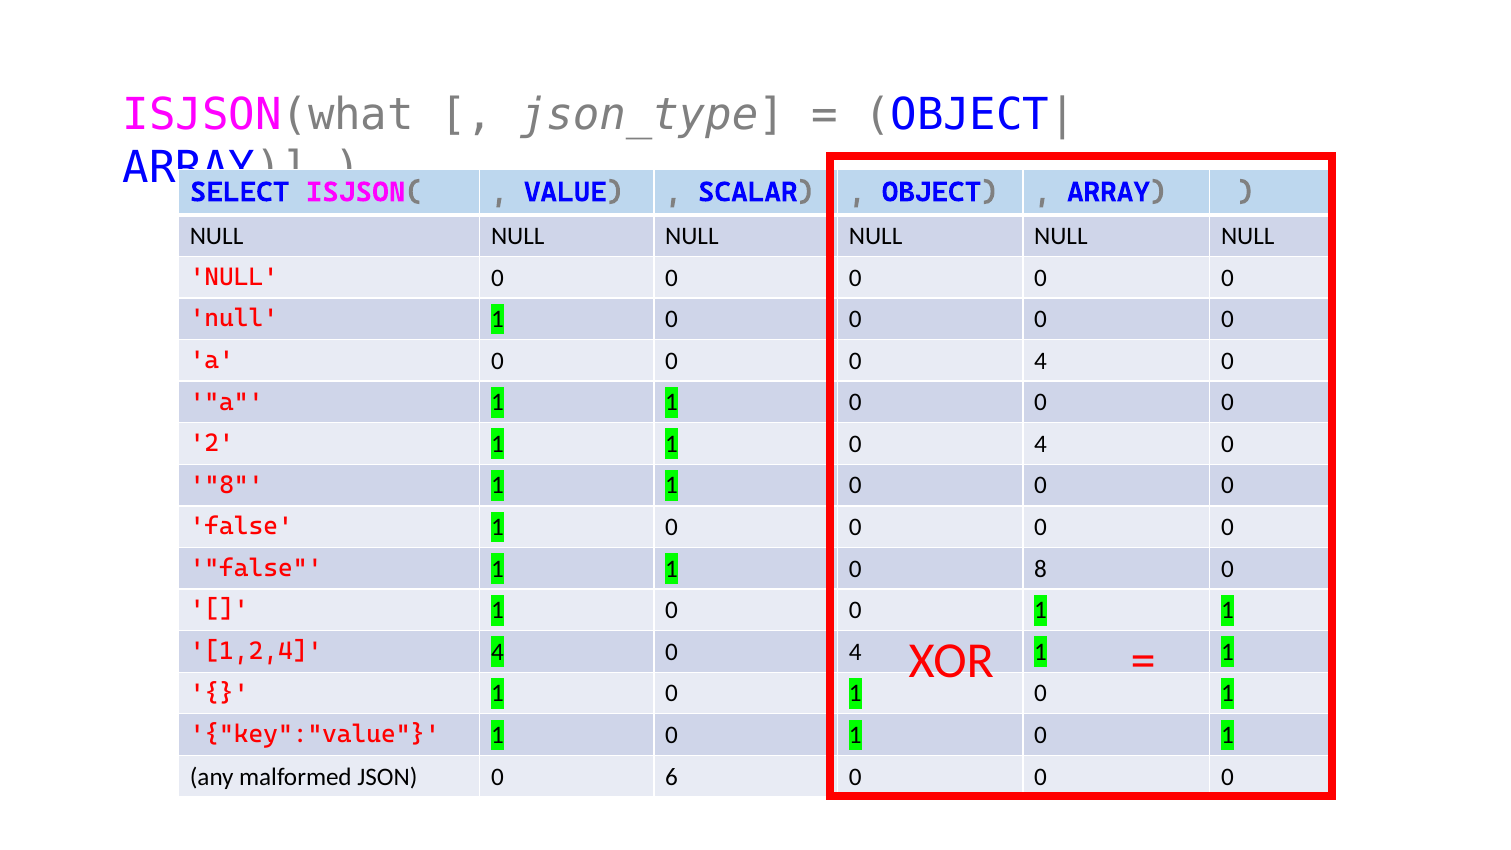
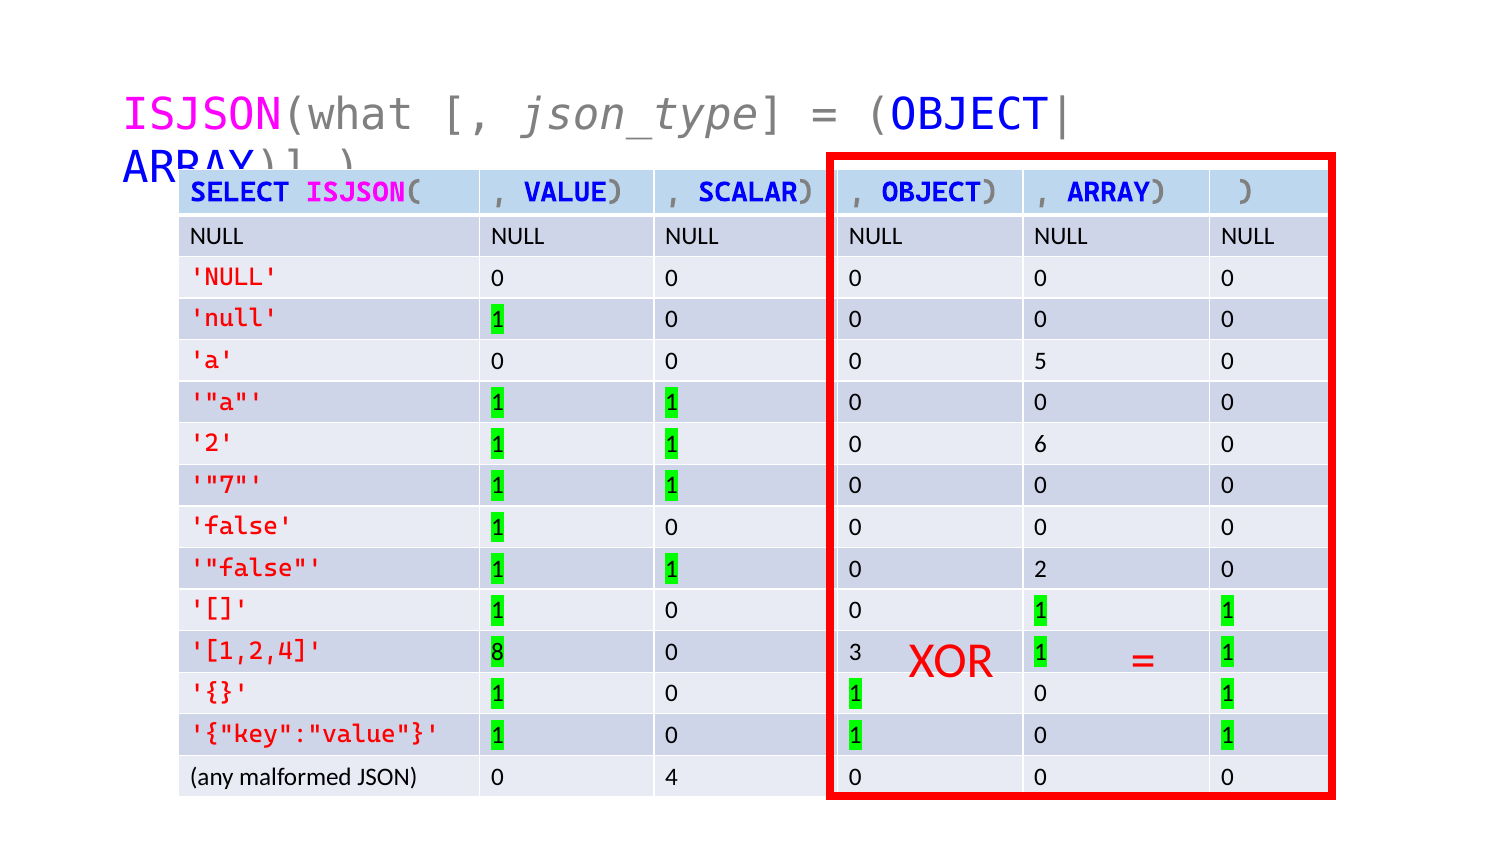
0 0 4: 4 -> 5
1 0 4: 4 -> 6
8 at (227, 485): 8 -> 7
1 0 8: 8 -> 2
1,2,4 4: 4 -> 8
4 at (855, 652): 4 -> 3
6: 6 -> 4
